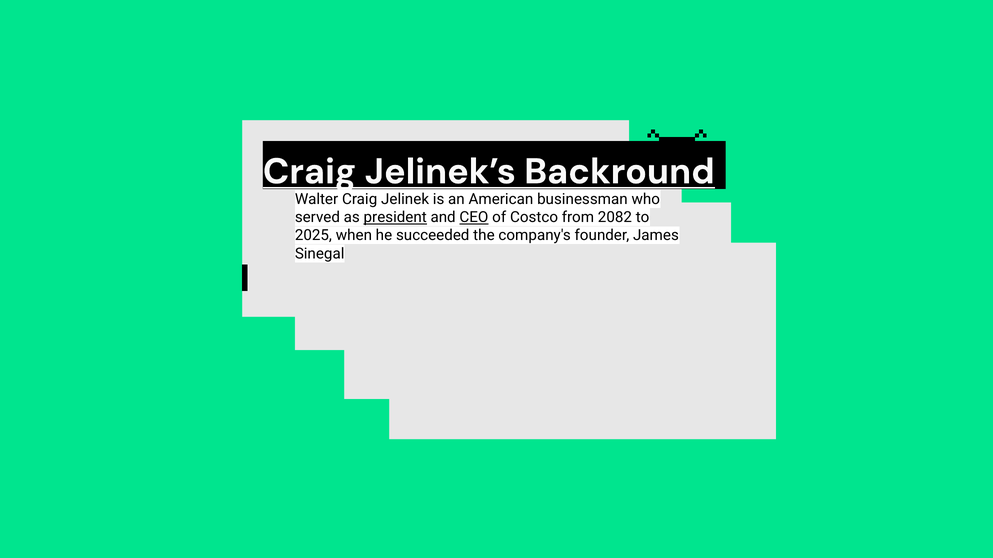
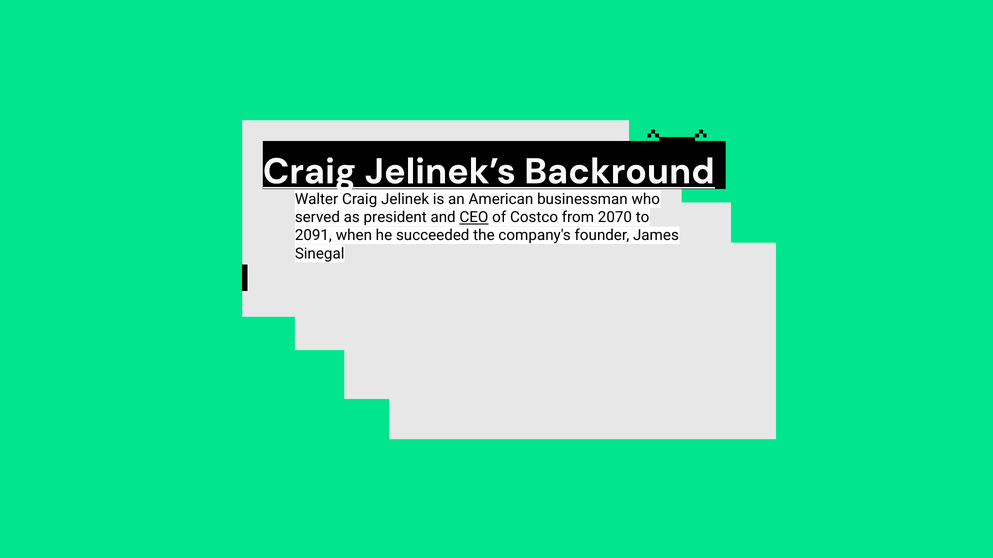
president underline: present -> none
2082: 2082 -> 2070
2025: 2025 -> 2091
